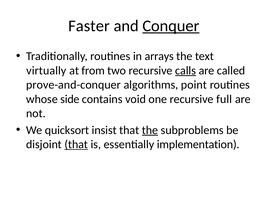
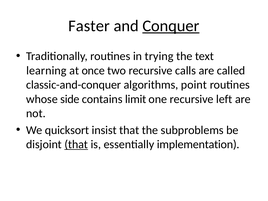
arrays: arrays -> trying
virtually: virtually -> learning
from: from -> once
calls underline: present -> none
prove-and-conquer: prove-and-conquer -> classic-and-conquer
void: void -> limit
full: full -> left
the at (150, 130) underline: present -> none
